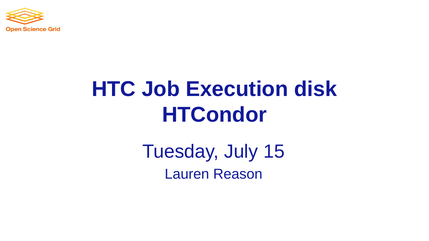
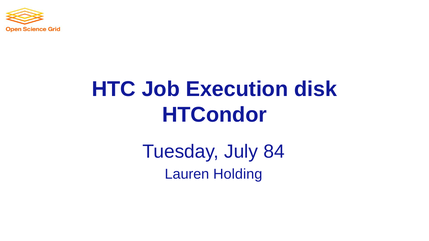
15: 15 -> 84
Reason: Reason -> Holding
